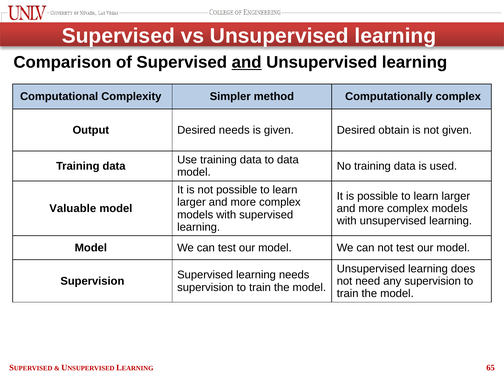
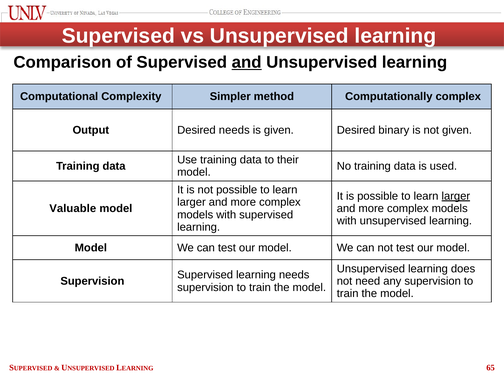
obtain: obtain -> binary
to data: data -> their
larger at (456, 196) underline: none -> present
